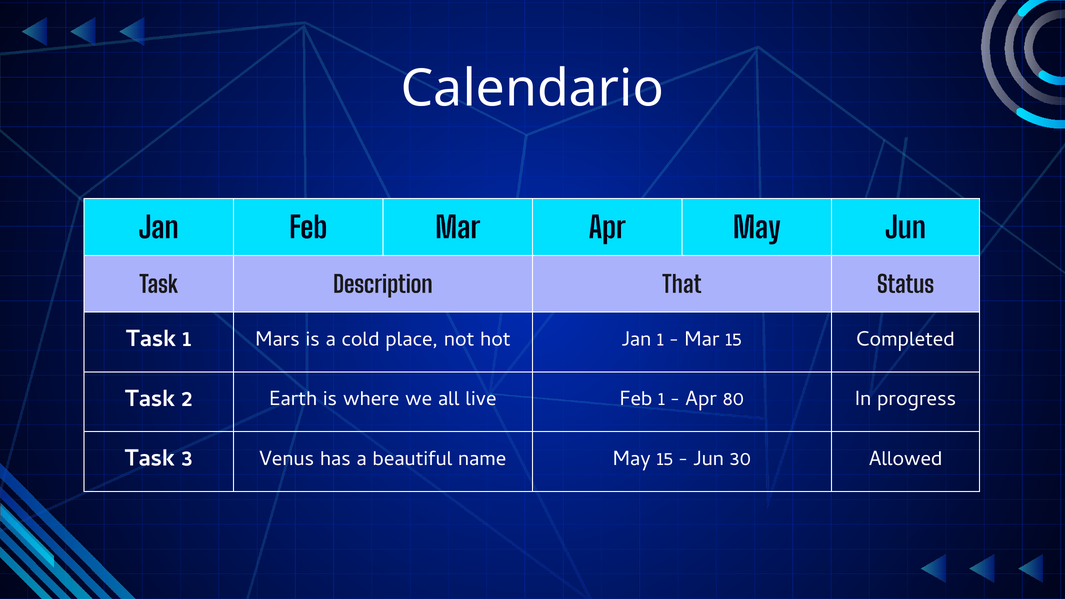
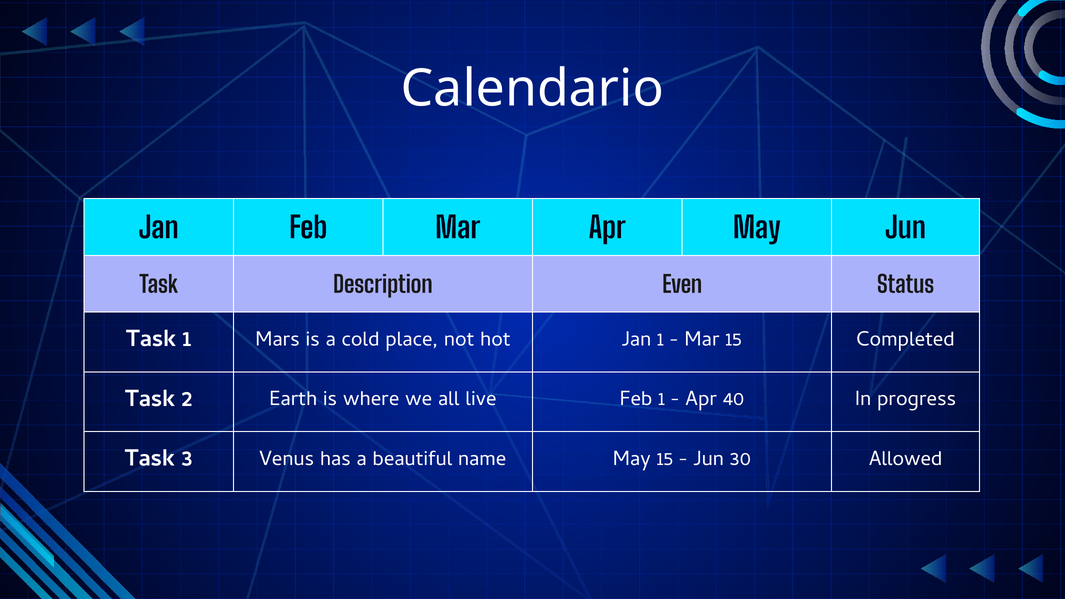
That: That -> Even
80: 80 -> 40
